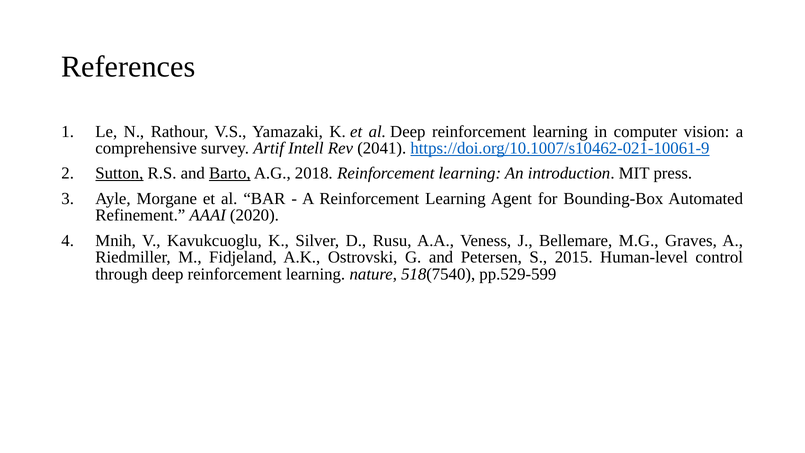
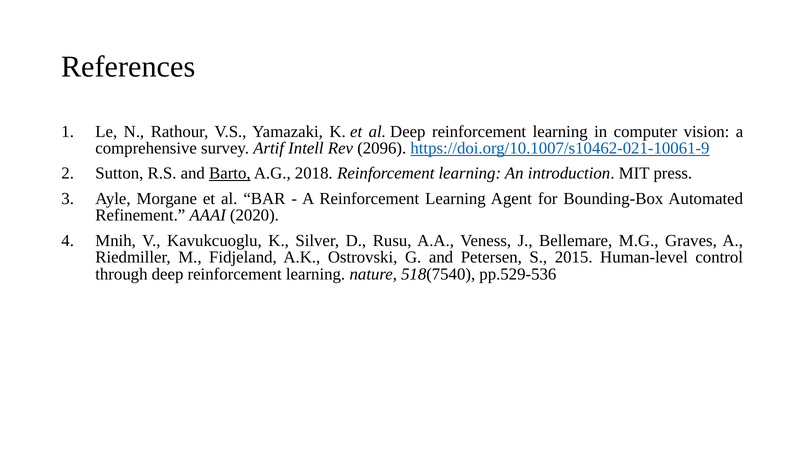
2041: 2041 -> 2096
Sutton underline: present -> none
pp.529-599: pp.529-599 -> pp.529-536
